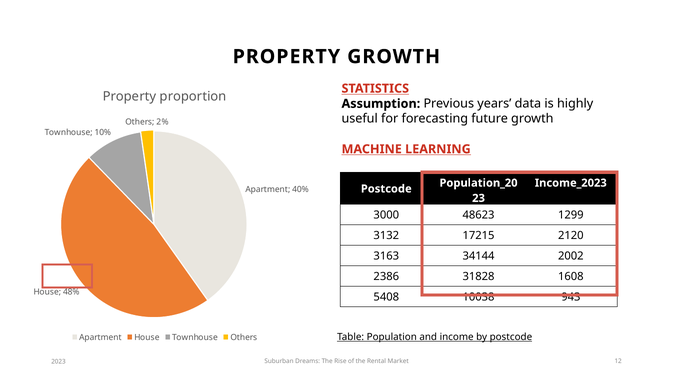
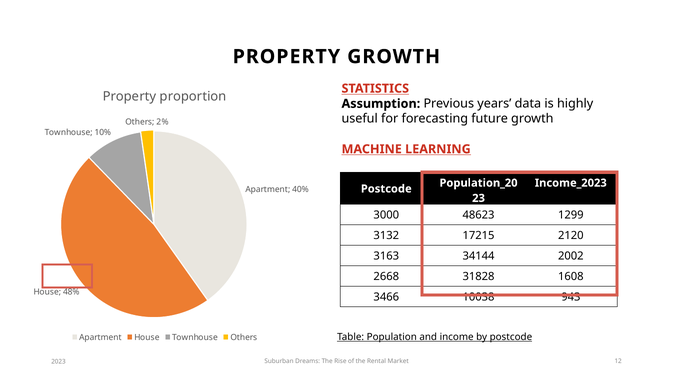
2386: 2386 -> 2668
5408: 5408 -> 3466
